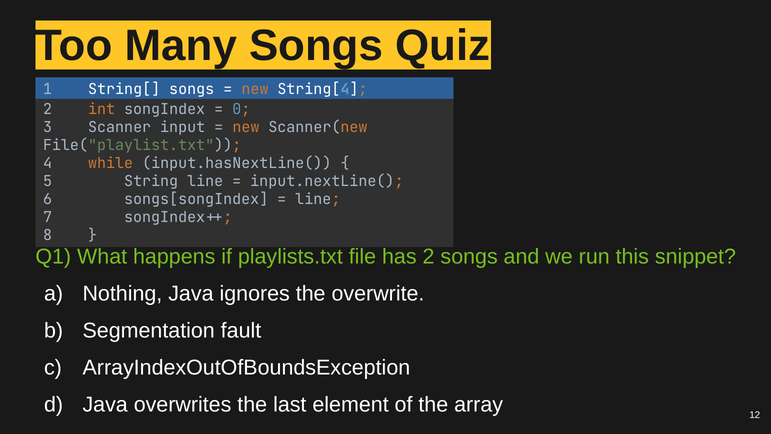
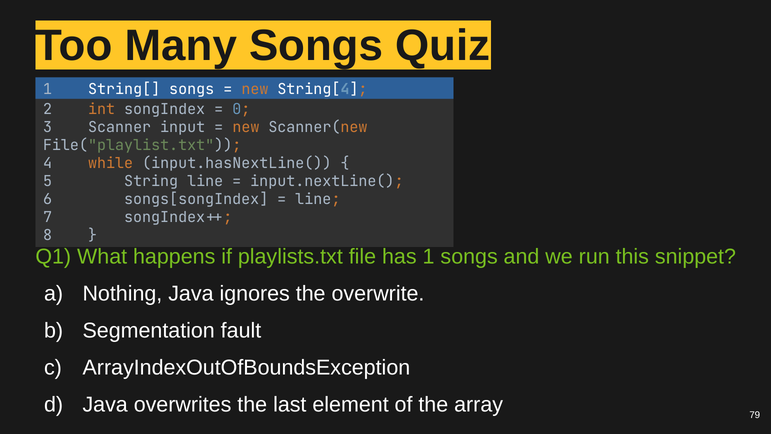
has 2: 2 -> 1
12: 12 -> 79
